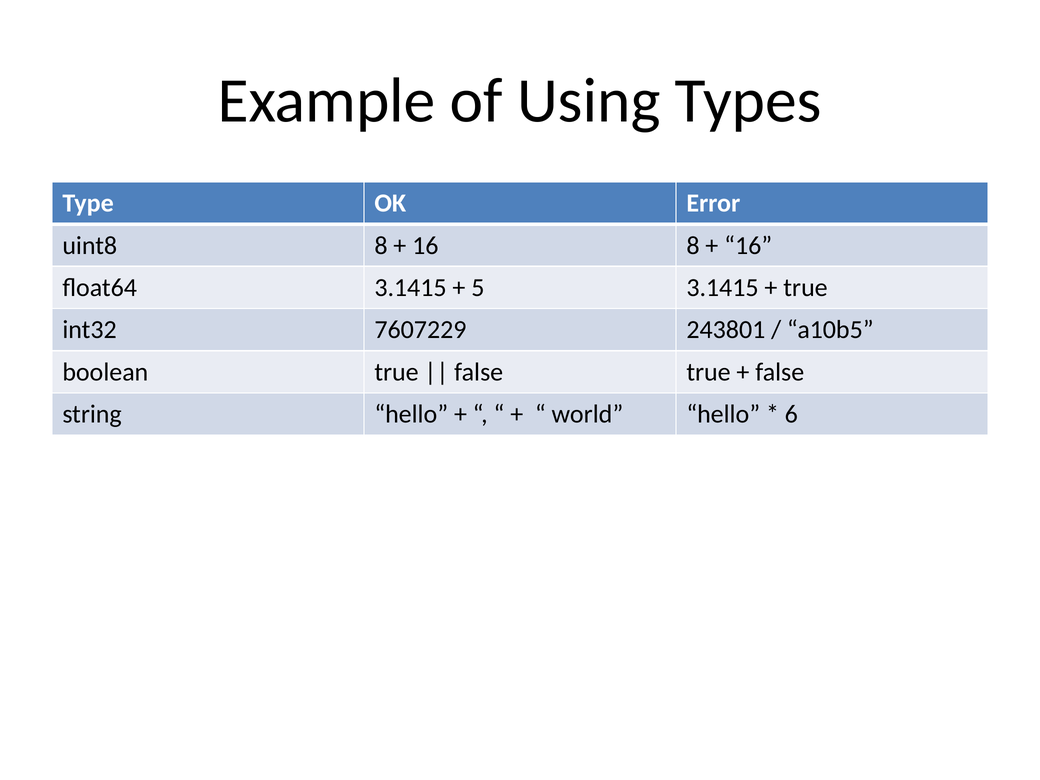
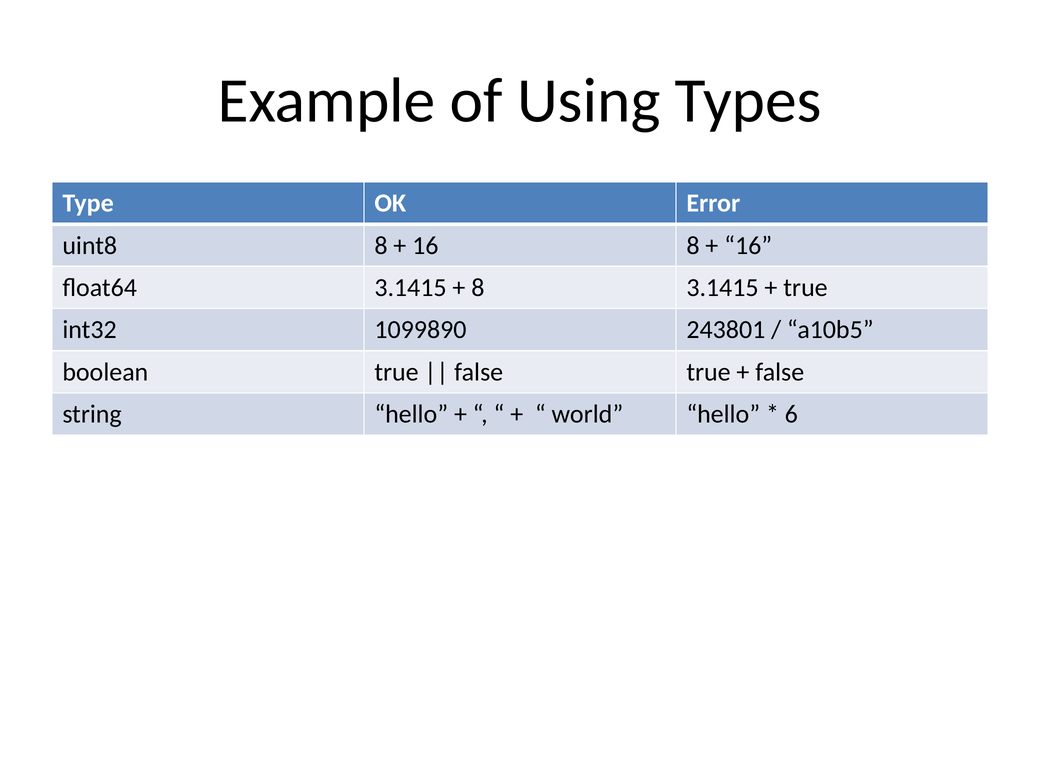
5 at (478, 288): 5 -> 8
7607229: 7607229 -> 1099890
